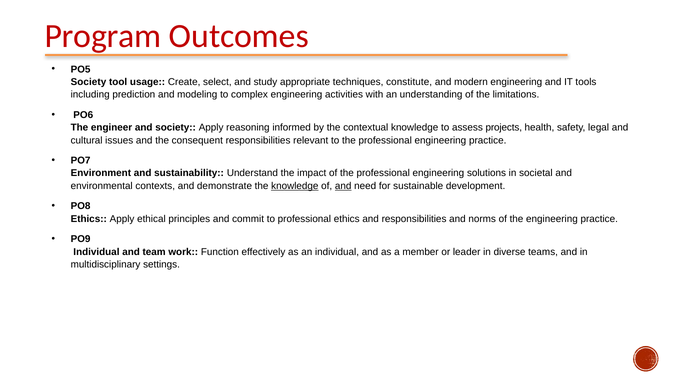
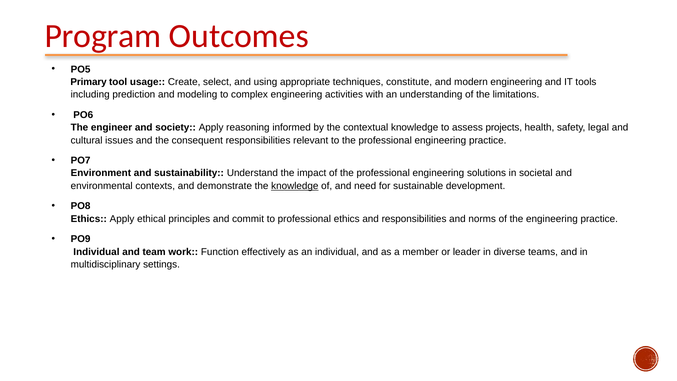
Society at (88, 82): Society -> Primary
study: study -> using
and at (343, 186) underline: present -> none
